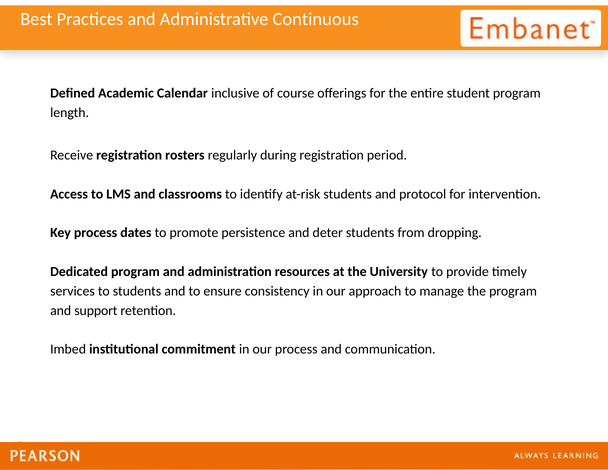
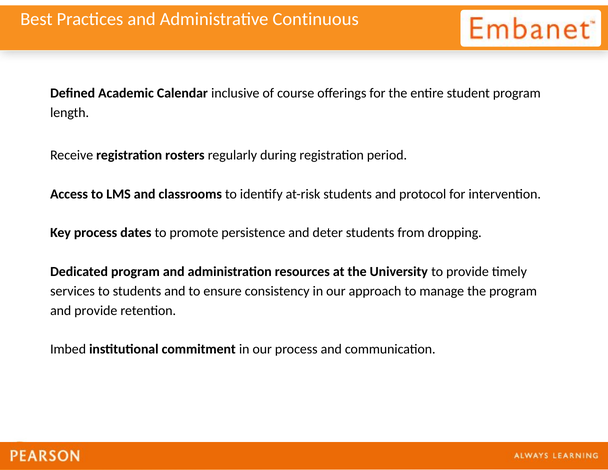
and support: support -> provide
